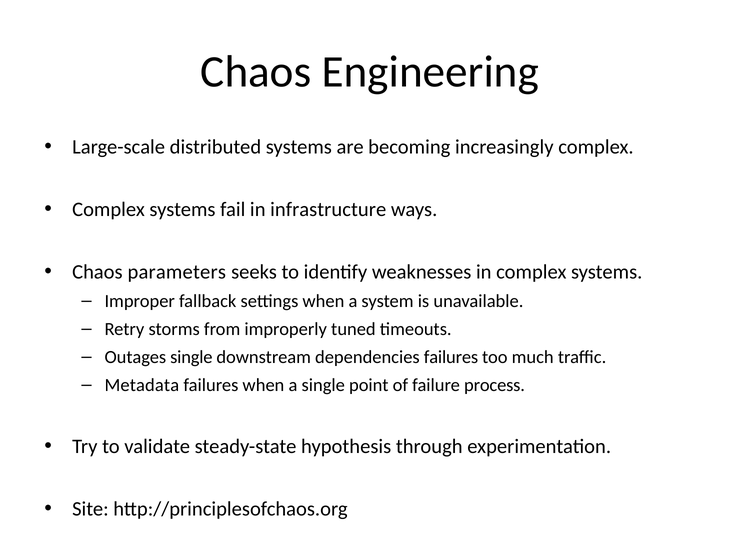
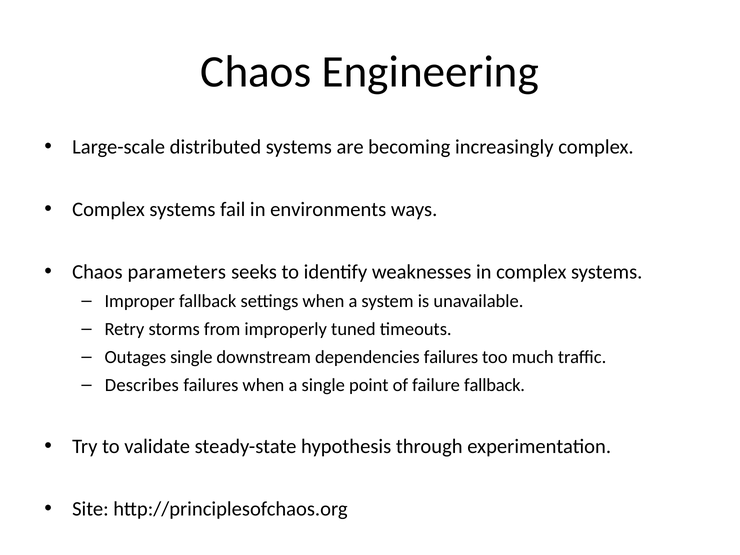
infrastructure: infrastructure -> environments
Metadata: Metadata -> Describes
failure process: process -> fallback
